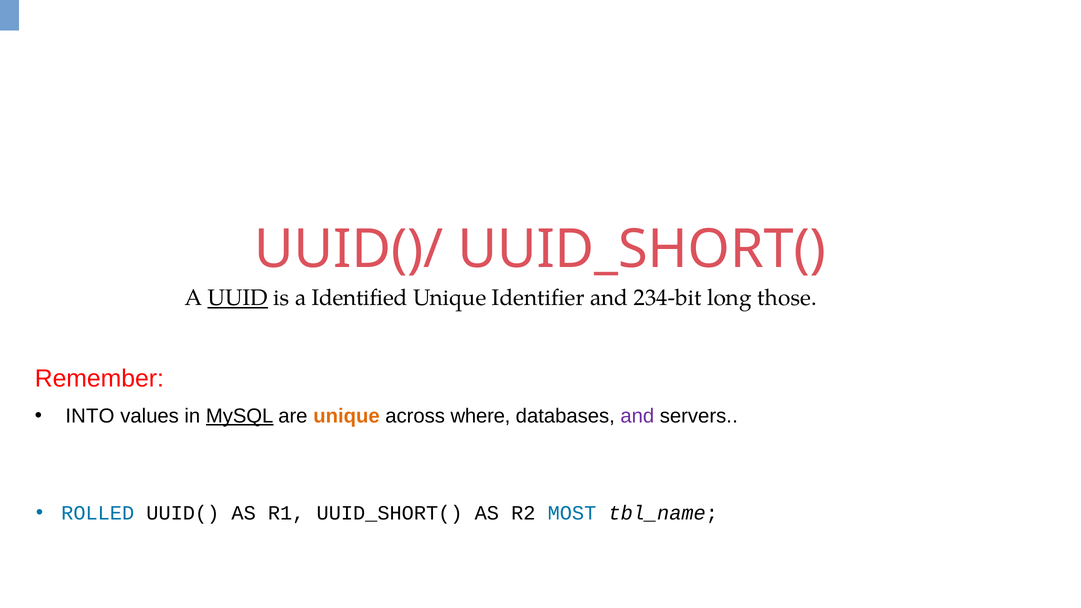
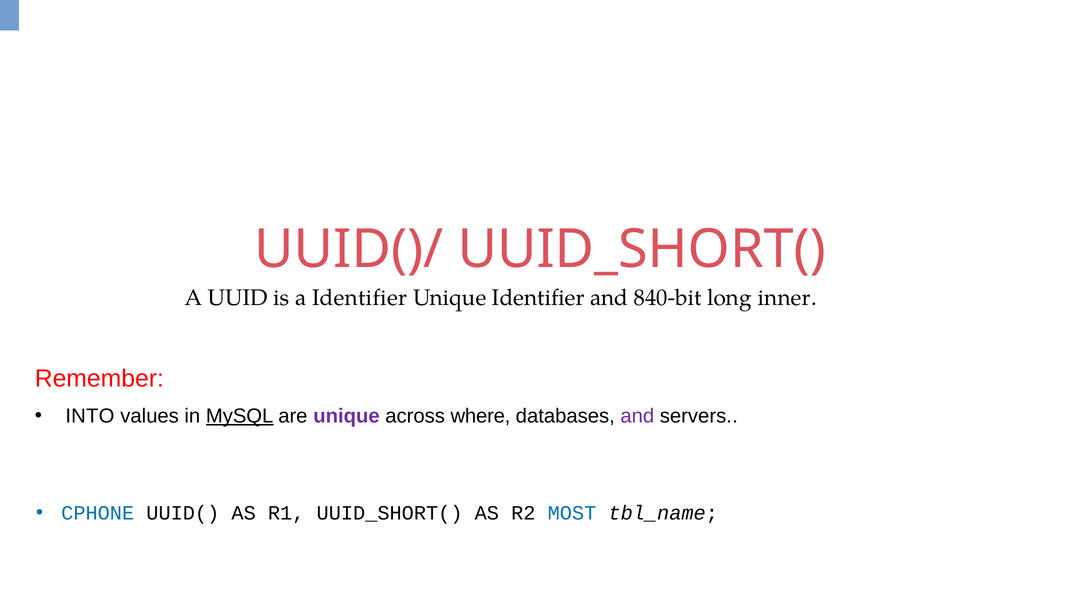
UUID underline: present -> none
a Identified: Identified -> Identifier
234-bit: 234-bit -> 840-bit
those: those -> inner
unique at (347, 416) colour: orange -> purple
ROLLED: ROLLED -> CPHONE
